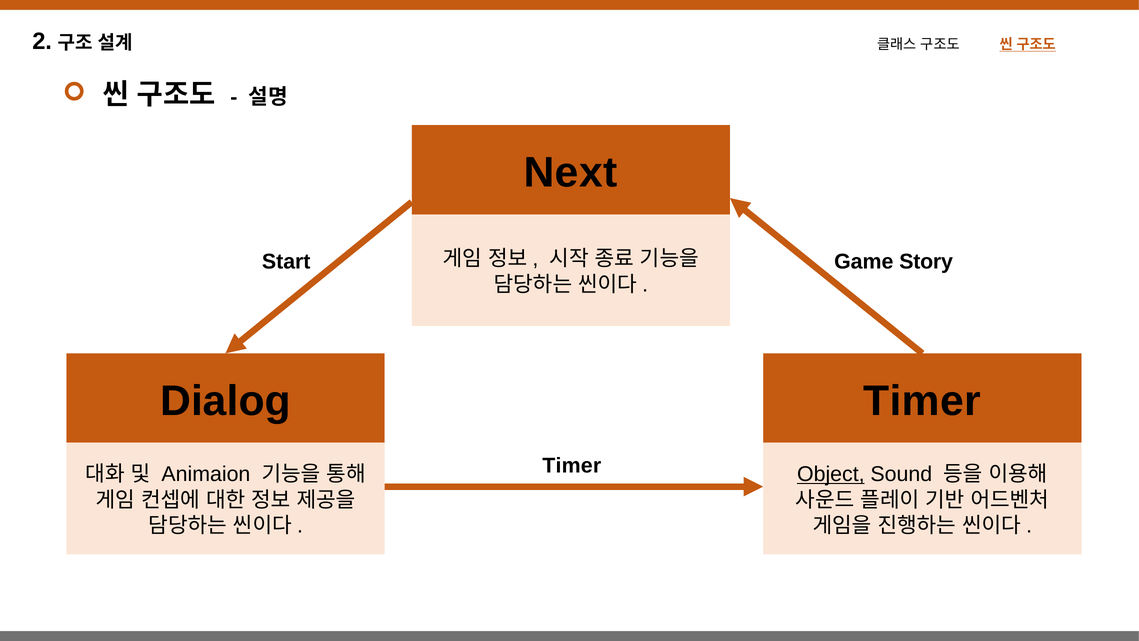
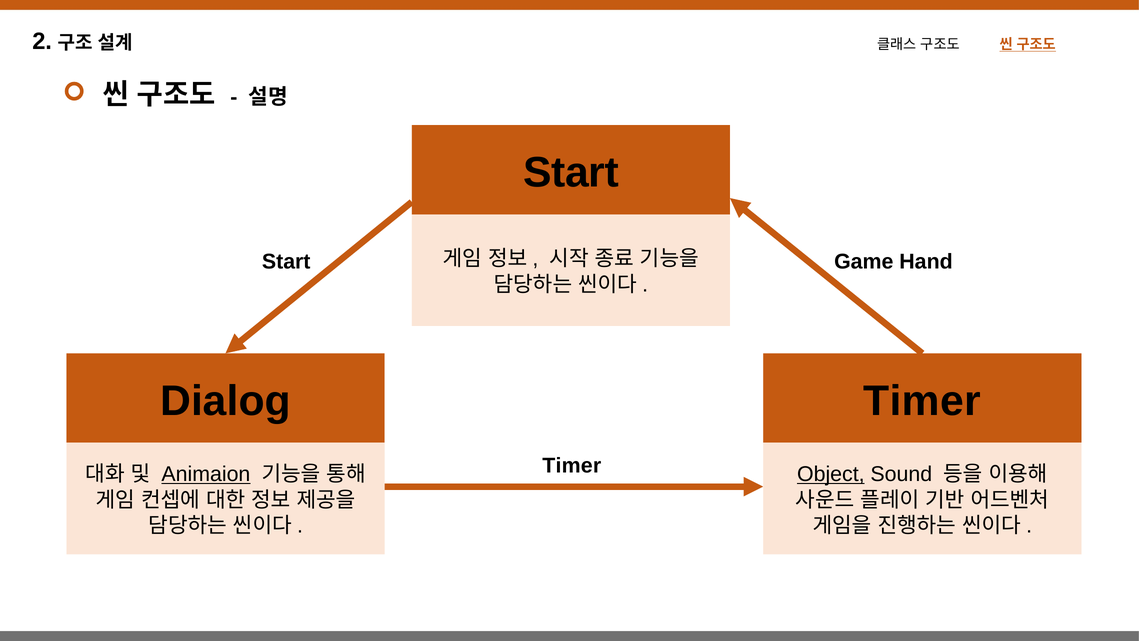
Next at (571, 173): Next -> Start
Story: Story -> Hand
Animaion underline: none -> present
